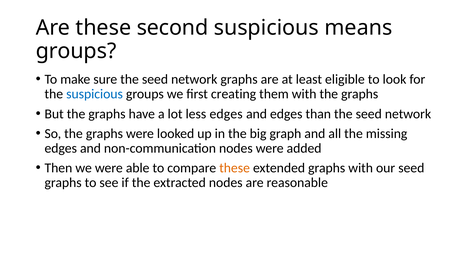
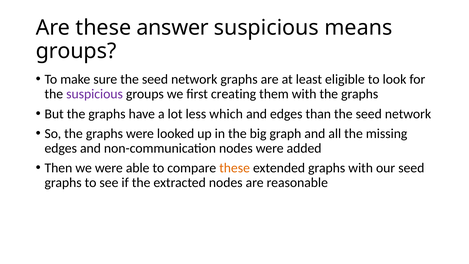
second: second -> answer
suspicious at (95, 94) colour: blue -> purple
less edges: edges -> which
